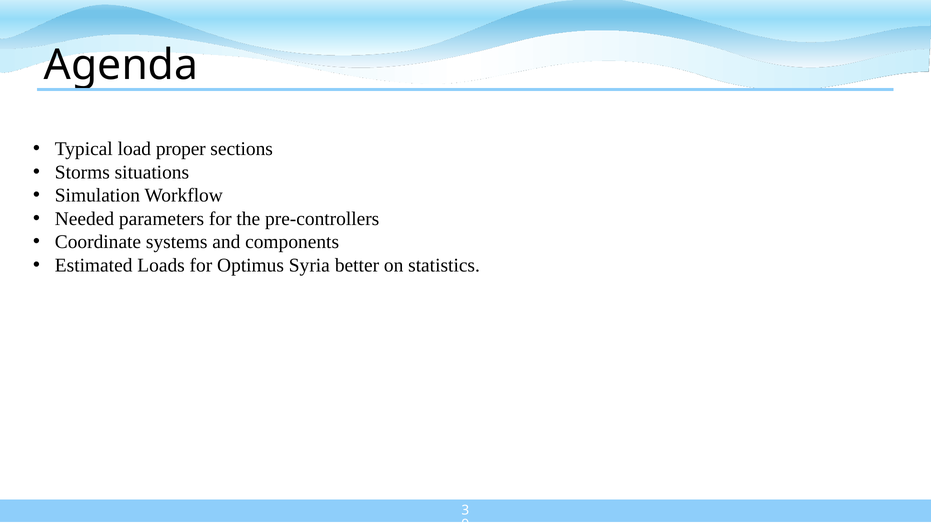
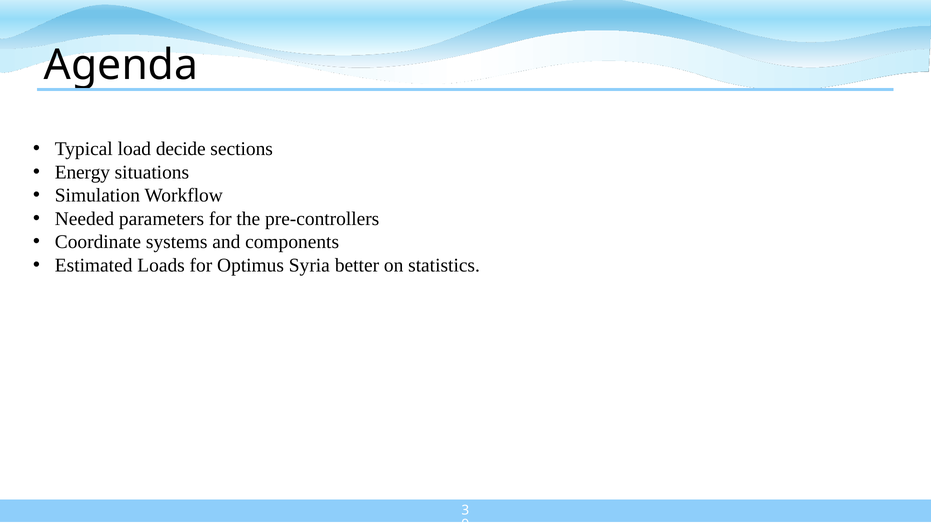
proper: proper -> decide
Storms: Storms -> Energy
